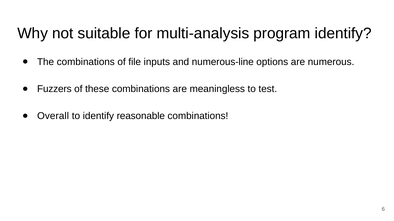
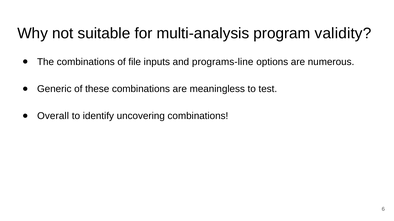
program identify: identify -> validity
numerous-line: numerous-line -> programs-line
Fuzzers: Fuzzers -> Generic
reasonable: reasonable -> uncovering
